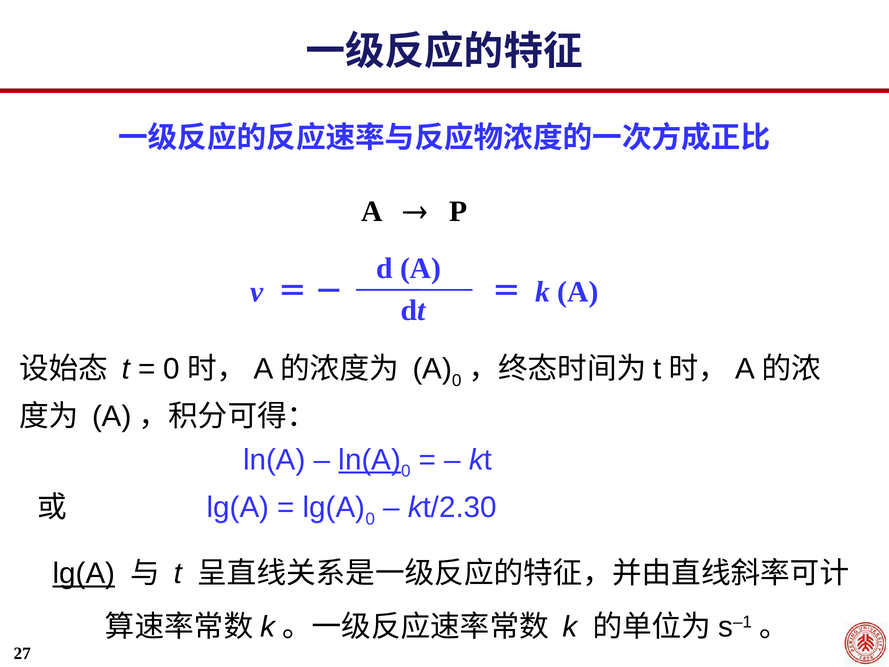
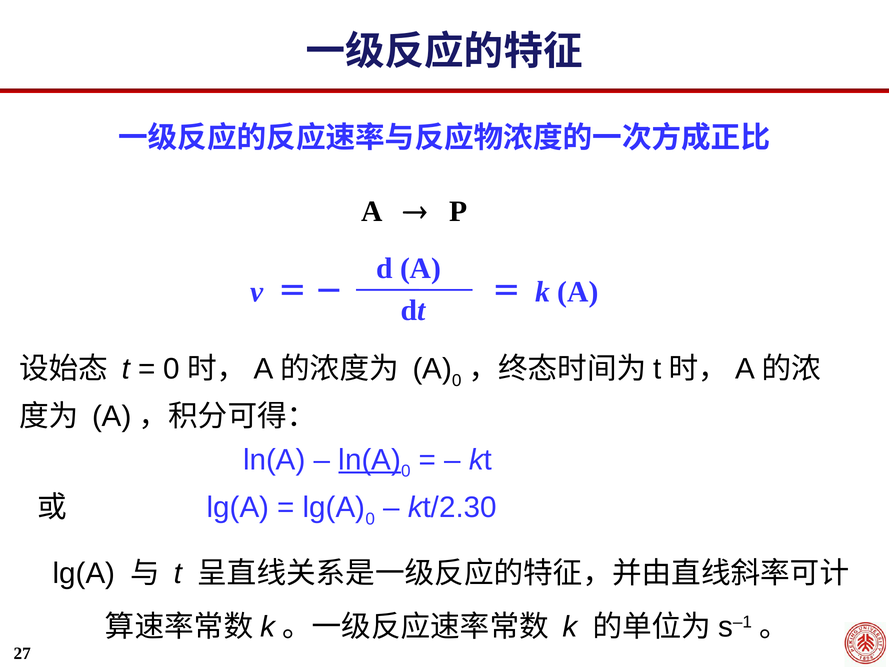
lg(A at (84, 573) underline: present -> none
